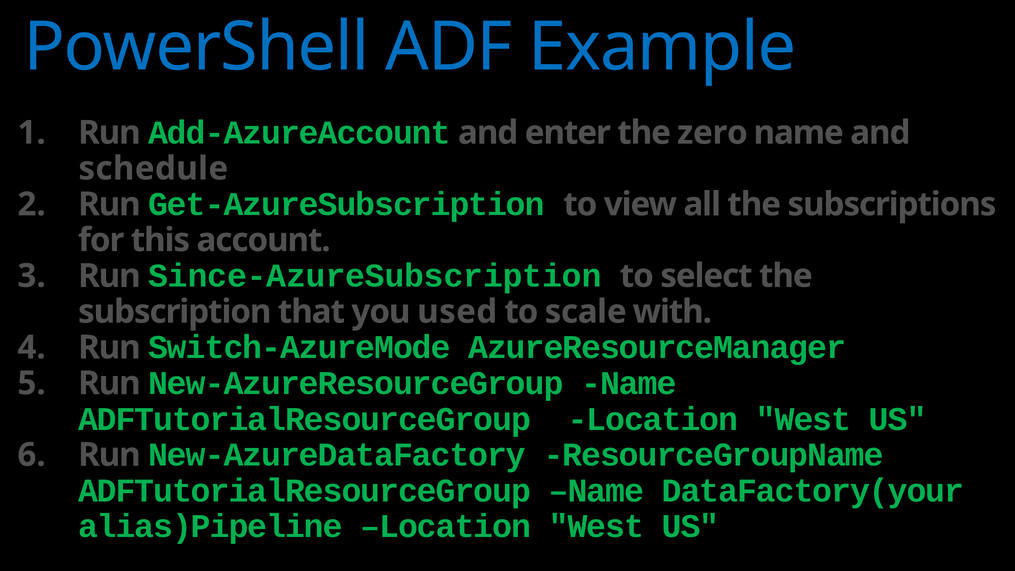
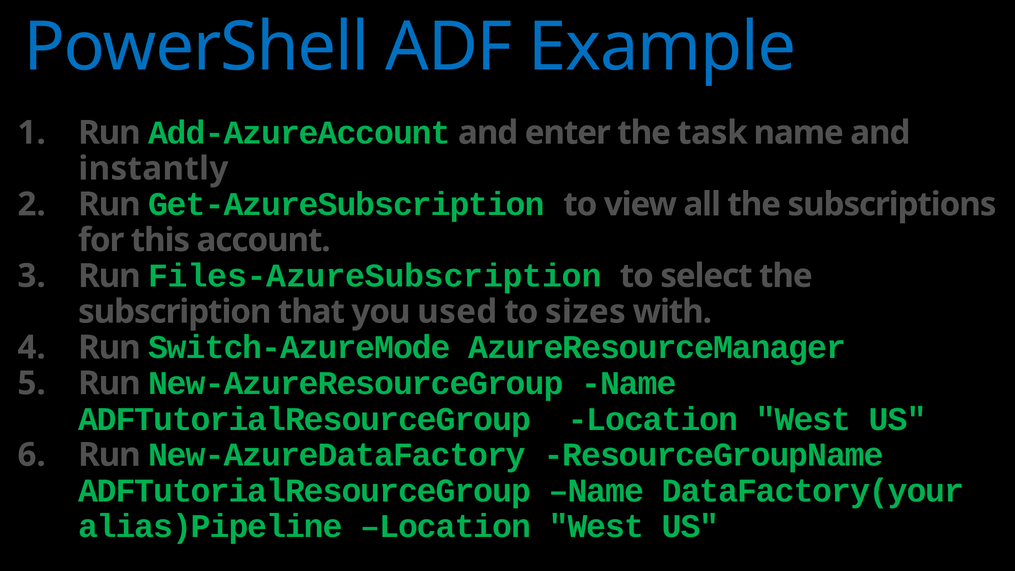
zero: zero -> task
schedule: schedule -> instantly
Since-AzureSubscription: Since-AzureSubscription -> Files-AzureSubscription
scale: scale -> sizes
